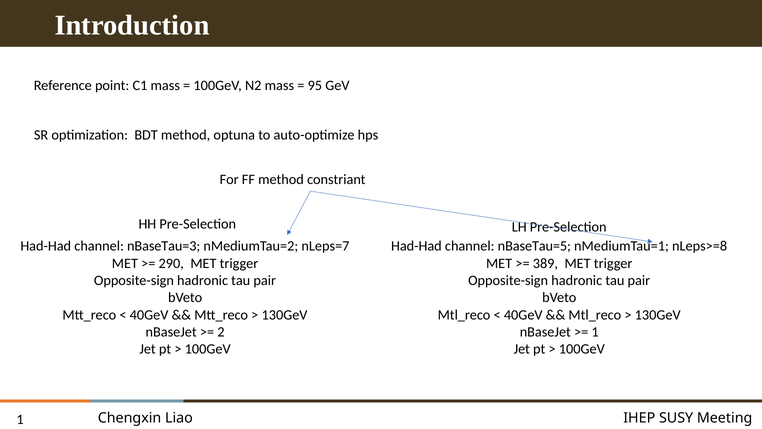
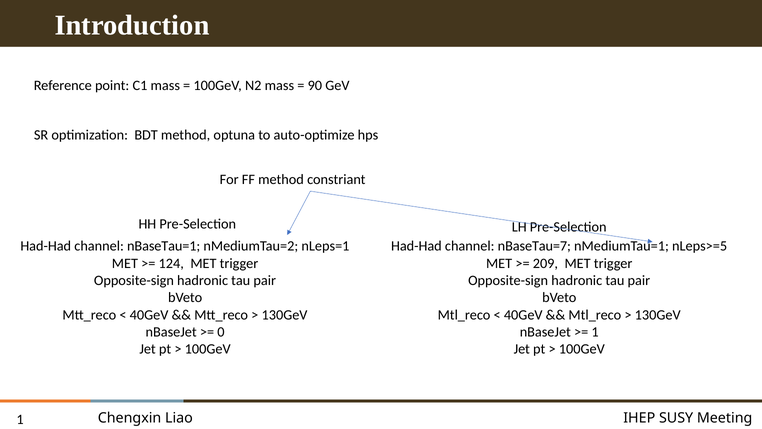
95: 95 -> 90
nBaseTau=3: nBaseTau=3 -> nBaseTau=1
nLeps=7: nLeps=7 -> nLeps=1
nBaseTau=5: nBaseTau=5 -> nBaseTau=7
nLeps>=8: nLeps>=8 -> nLeps>=5
290: 290 -> 124
389: 389 -> 209
2: 2 -> 0
